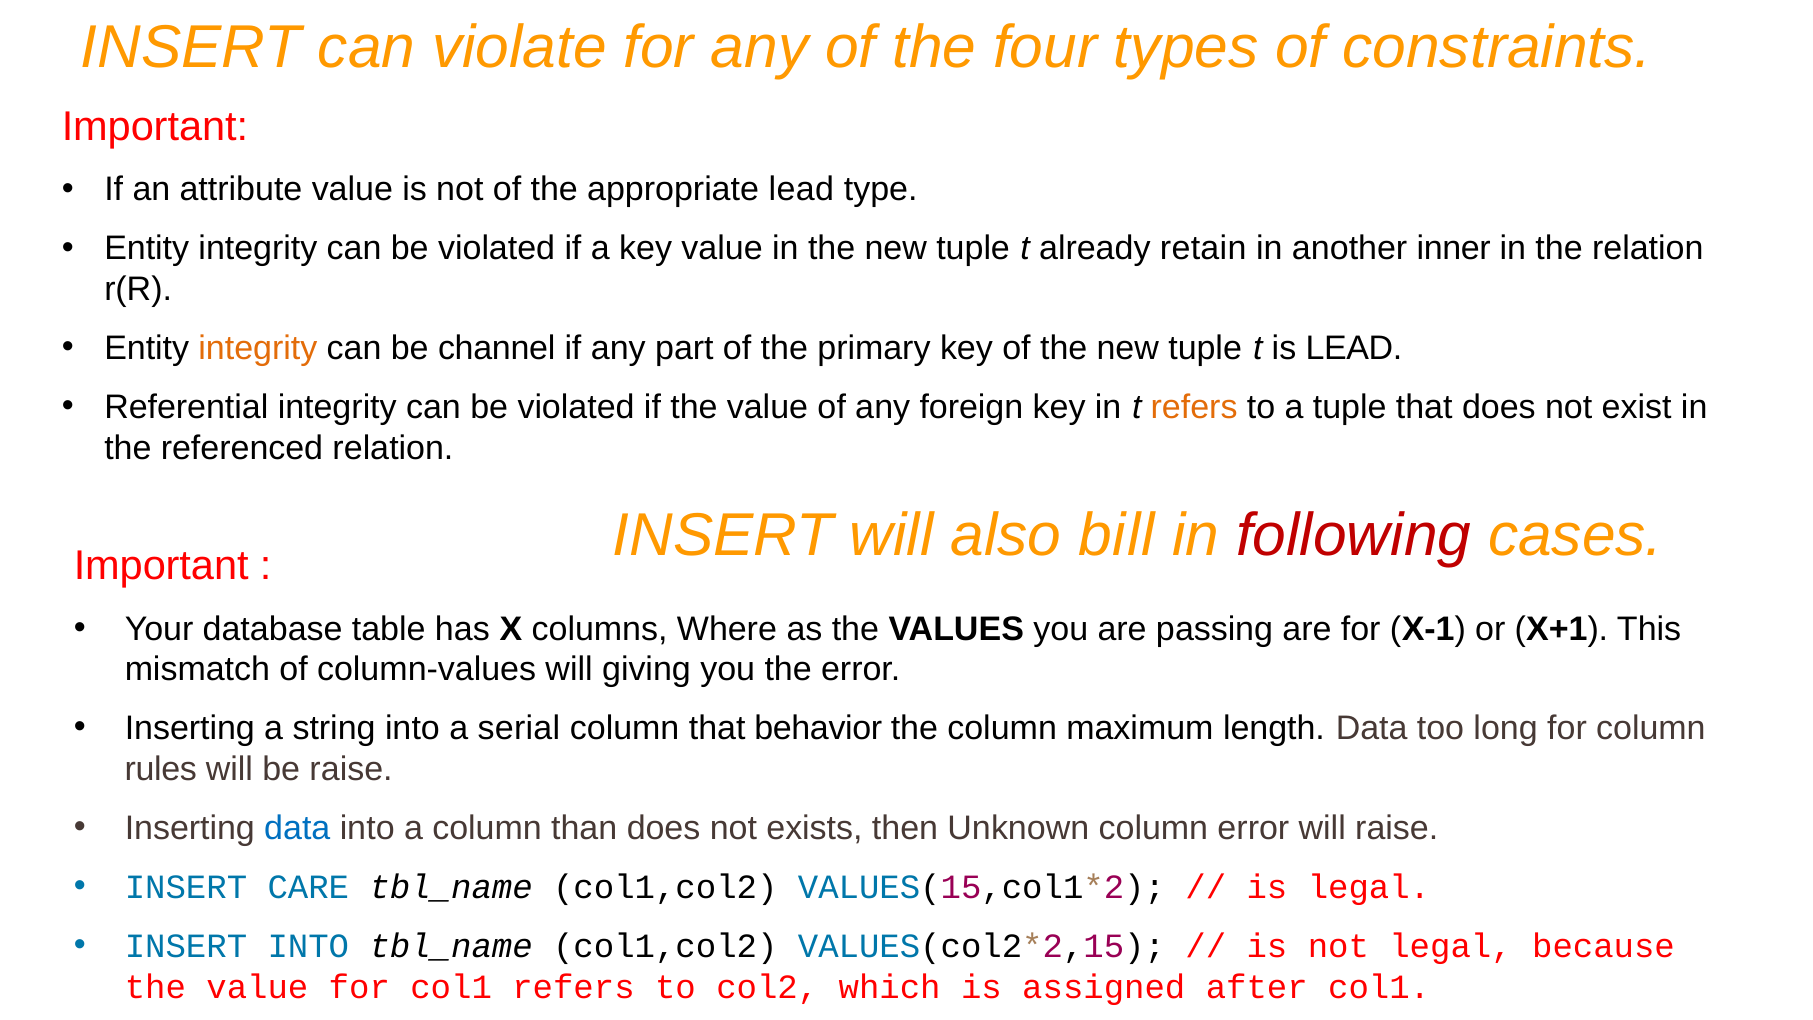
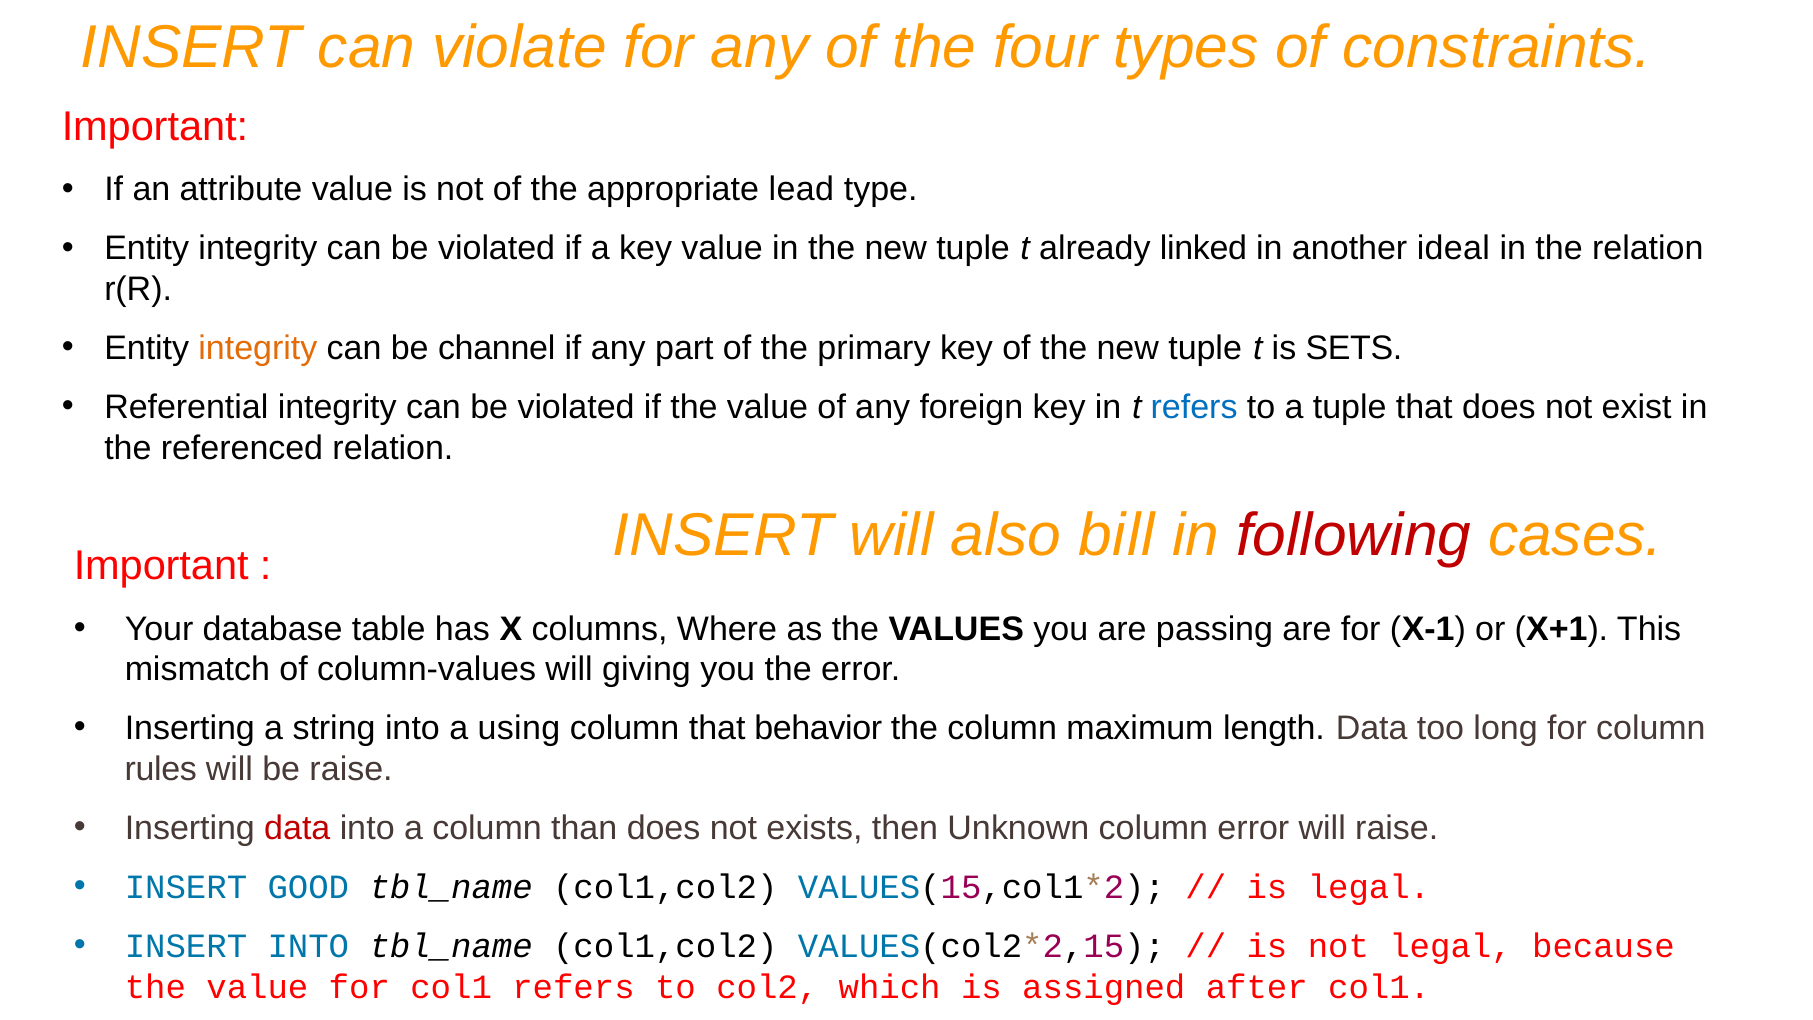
retain: retain -> linked
inner: inner -> ideal
is LEAD: LEAD -> SETS
refers at (1194, 407) colour: orange -> blue
serial: serial -> using
data at (297, 828) colour: blue -> red
CARE: CARE -> GOOD
